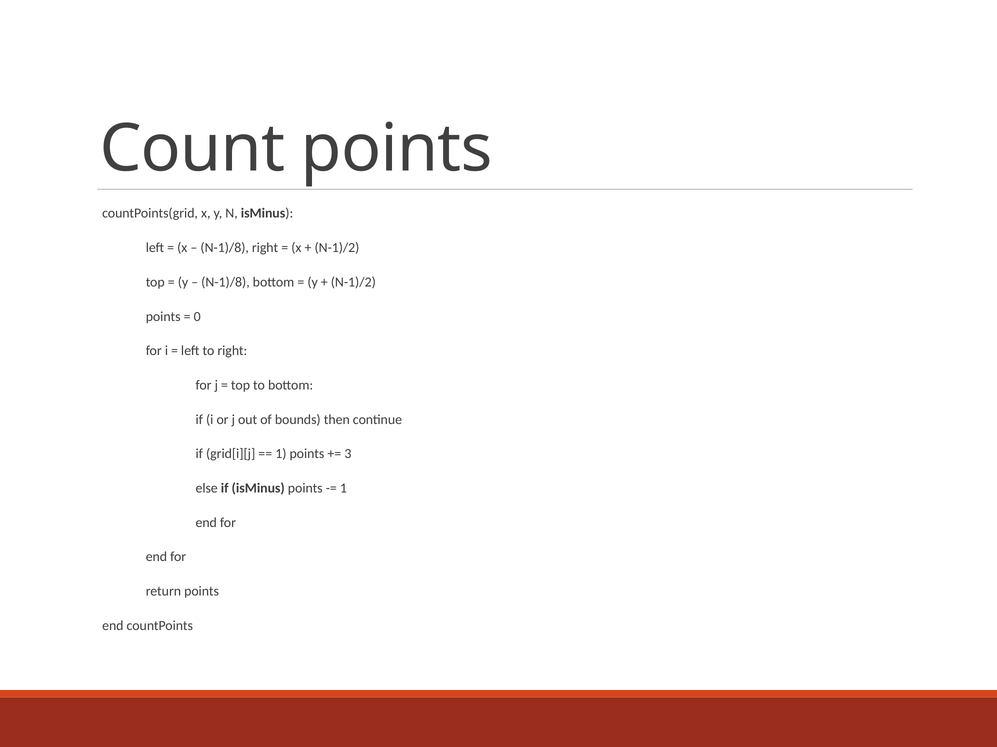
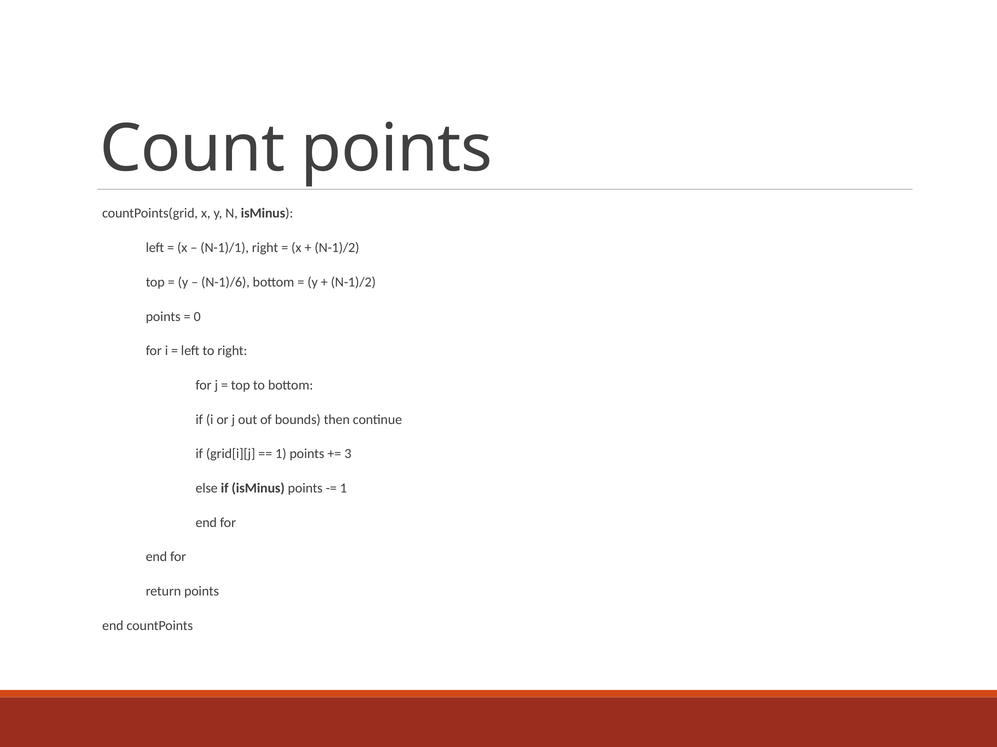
N-1)/8 at (225, 248): N-1)/8 -> N-1)/1
N-1)/8 at (225, 282): N-1)/8 -> N-1)/6
